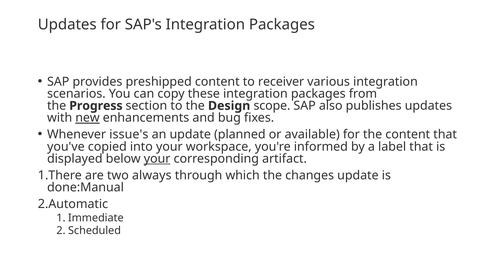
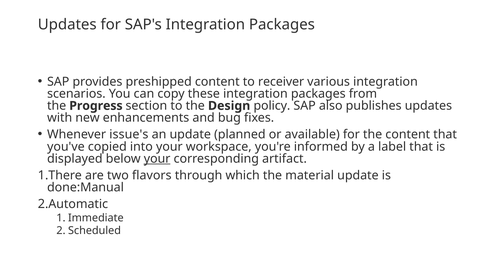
scope: scope -> policy
new underline: present -> none
always: always -> flavors
changes: changes -> material
